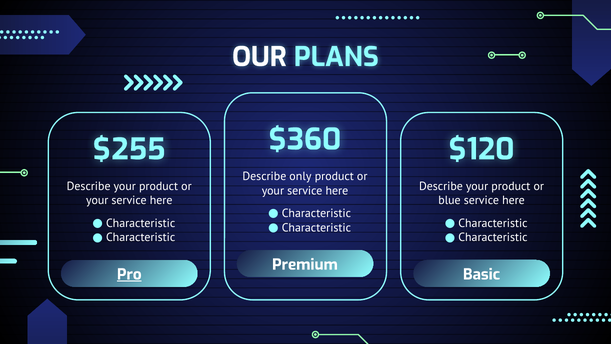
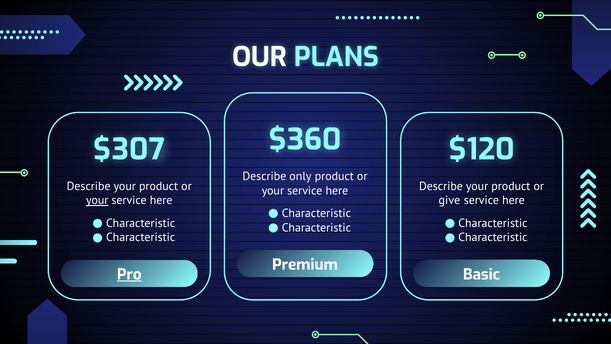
$255: $255 -> $307
your at (97, 200) underline: none -> present
blue: blue -> give
